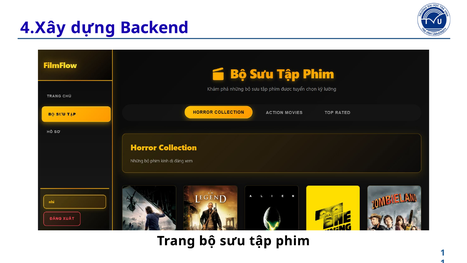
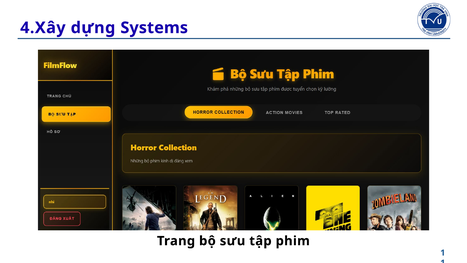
Backend: Backend -> Systems
